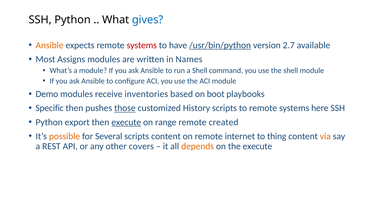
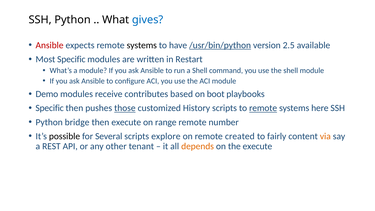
Ansible at (50, 45) colour: orange -> red
systems at (142, 45) colour: red -> black
2.7: 2.7 -> 2.5
Most Assigns: Assigns -> Specific
Names: Names -> Restart
inventories: inventories -> contributes
remote at (263, 108) underline: none -> present
export: export -> bridge
execute at (126, 122) underline: present -> none
created: created -> number
possible colour: orange -> black
scripts content: content -> explore
internet: internet -> created
thing: thing -> fairly
covers: covers -> tenant
